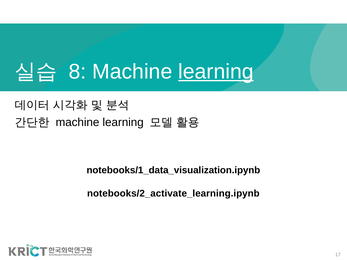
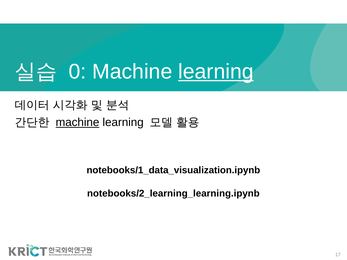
8: 8 -> 0
machine at (77, 122) underline: none -> present
notebooks/2_activate_learning.ipynb: notebooks/2_activate_learning.ipynb -> notebooks/2_learning_learning.ipynb
